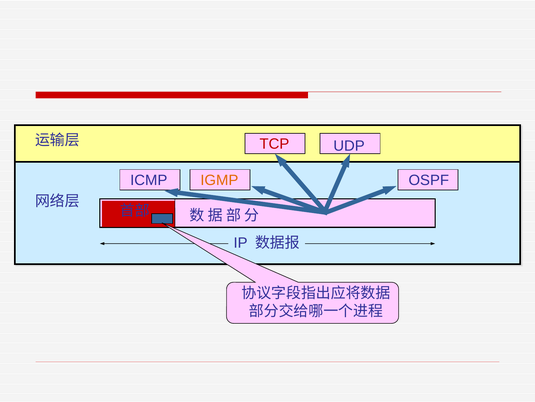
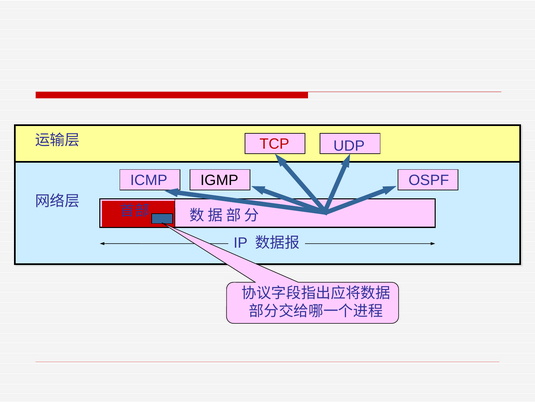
IGMP colour: orange -> black
